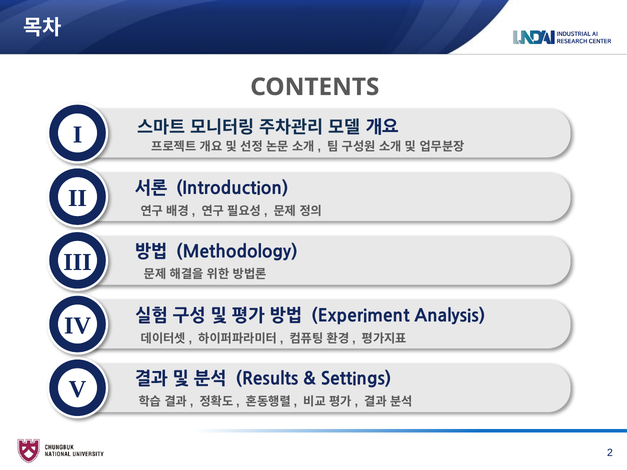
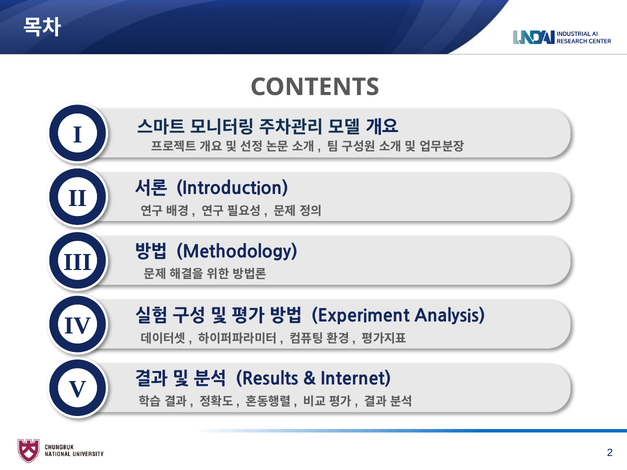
Settings: Settings -> Internet
